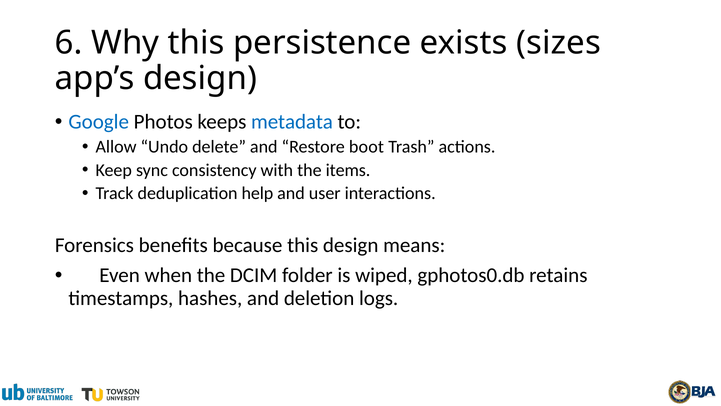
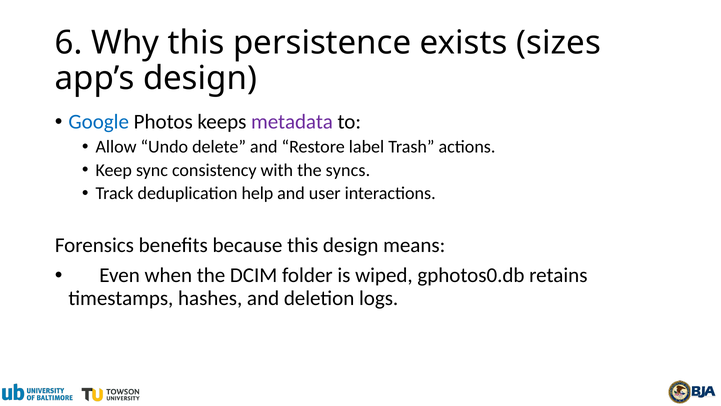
metadata colour: blue -> purple
boot: boot -> label
items: items -> syncs
